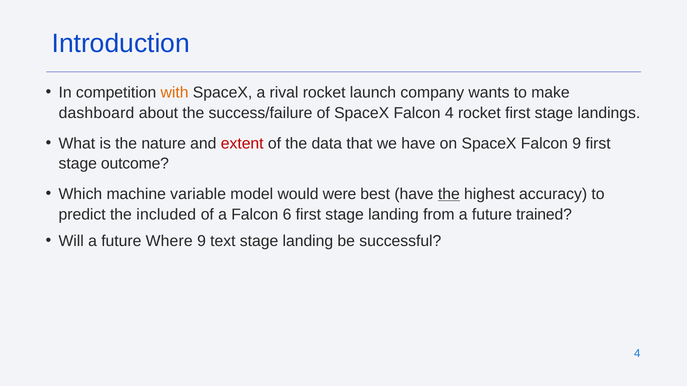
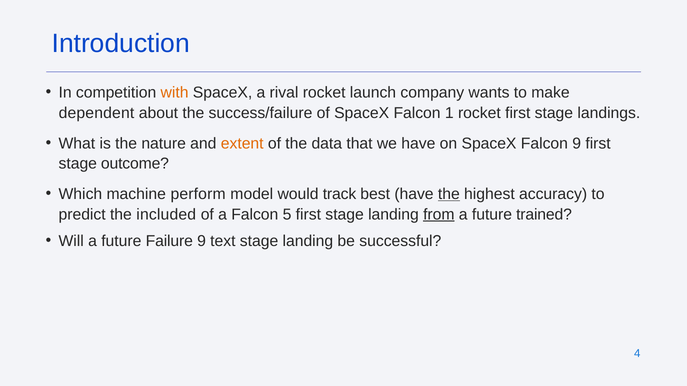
dashboard: dashboard -> dependent
Falcon 4: 4 -> 1
extent colour: red -> orange
variable: variable -> perform
were: were -> track
6: 6 -> 5
from underline: none -> present
Where: Where -> Failure
